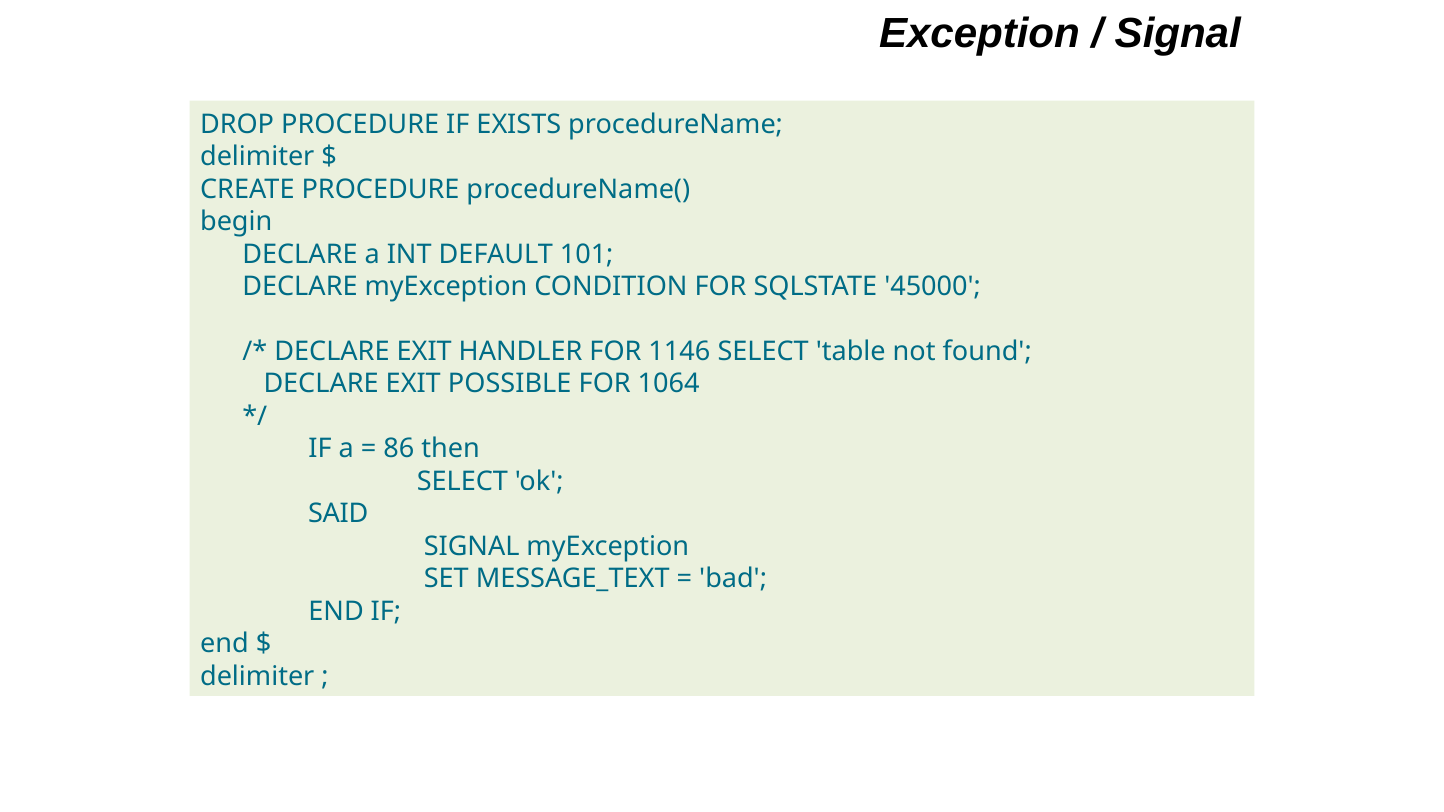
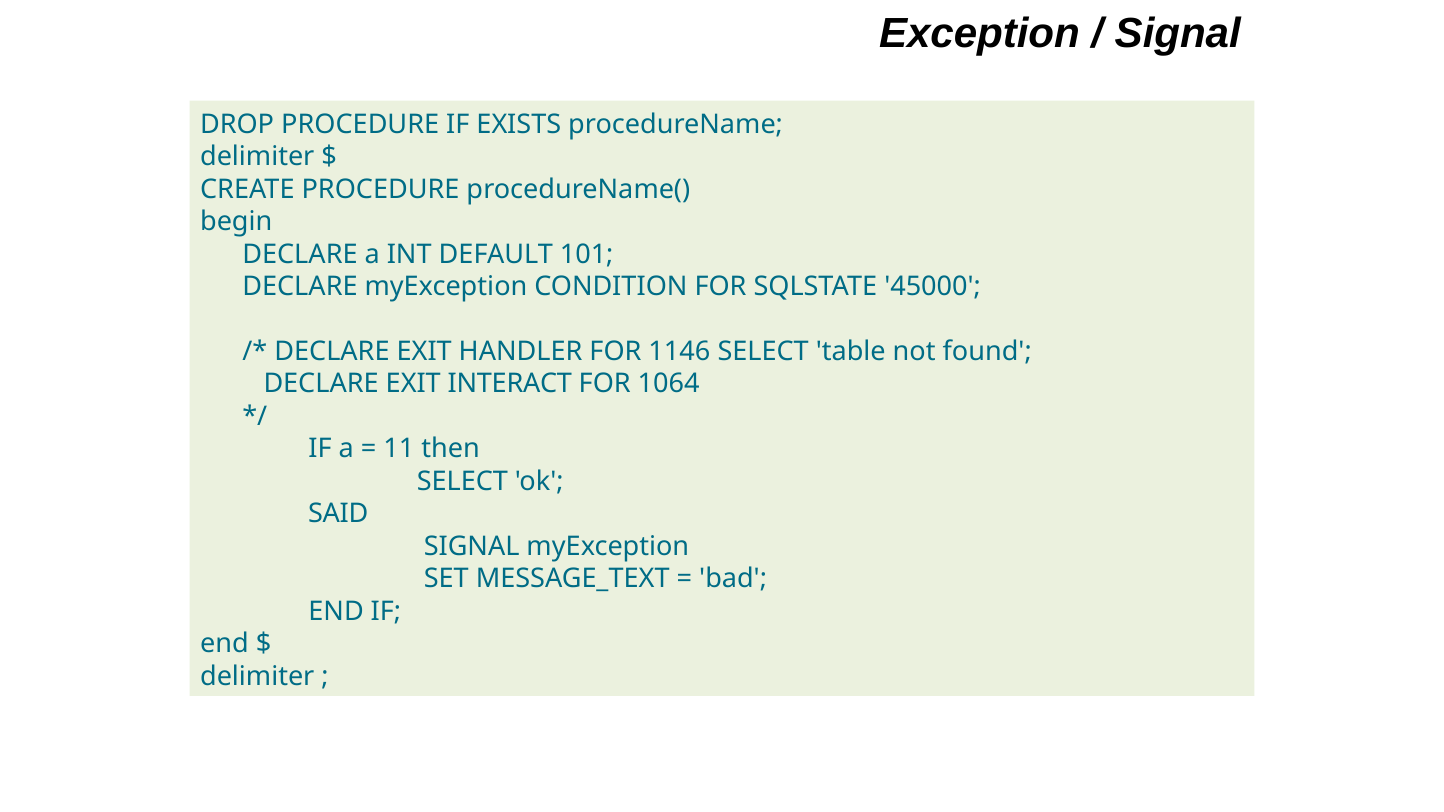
POSSIBLE: POSSIBLE -> INTERACT
86: 86 -> 11
